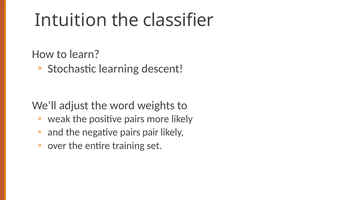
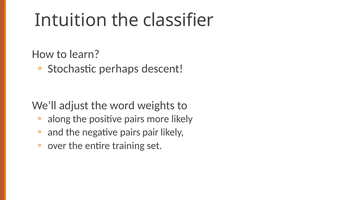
learning: learning -> perhaps
weak: weak -> along
